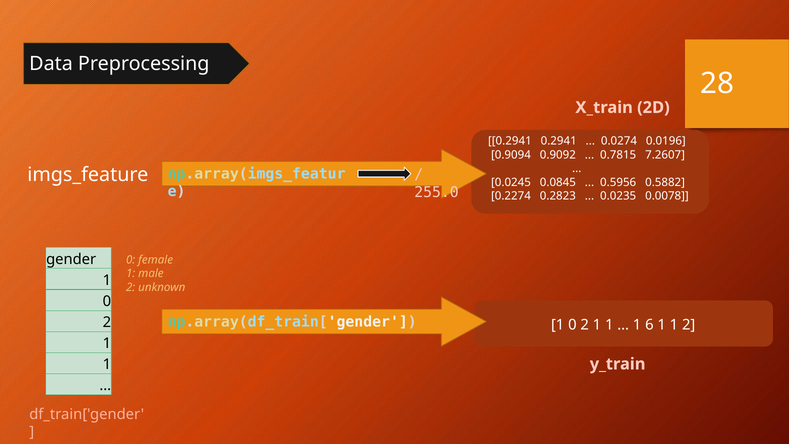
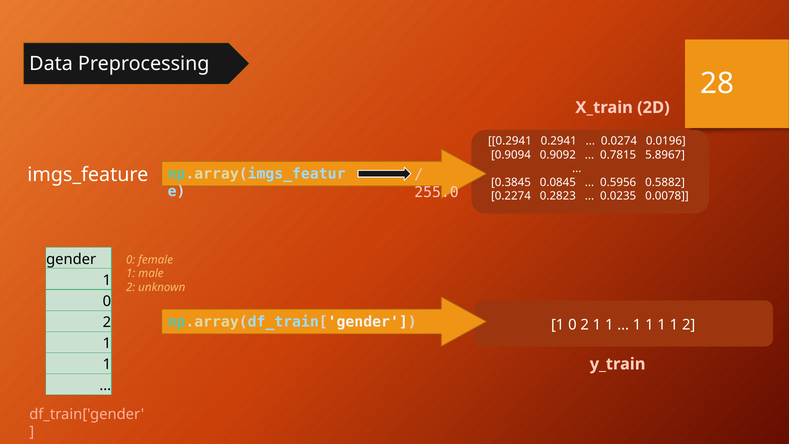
7.2607: 7.2607 -> 5.8967
0.0245: 0.0245 -> 0.3845
6 at (649, 325): 6 -> 1
